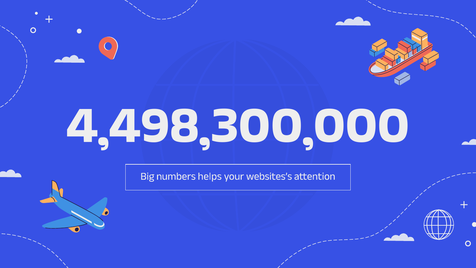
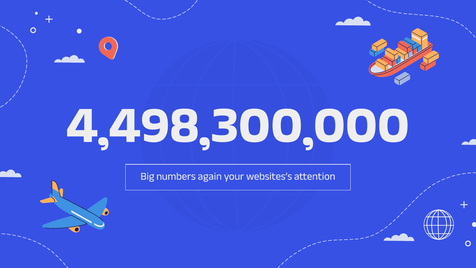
helps: helps -> again
